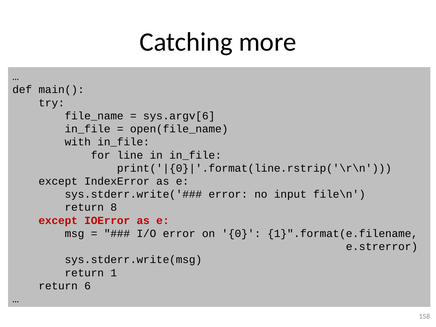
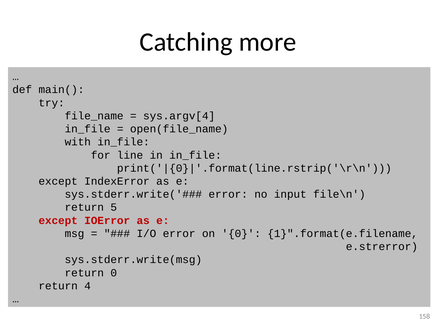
sys.argv[6: sys.argv[6 -> sys.argv[4
8: 8 -> 5
return 1: 1 -> 0
6: 6 -> 4
